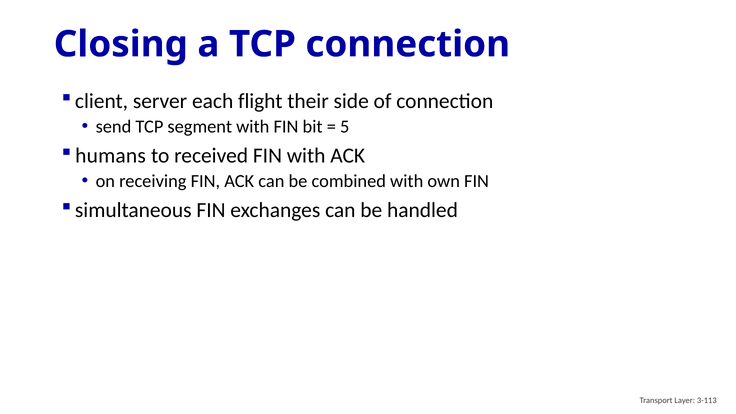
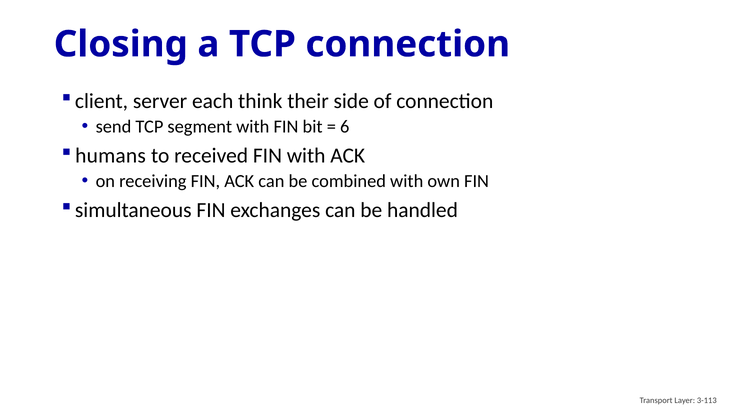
flight: flight -> think
5: 5 -> 6
